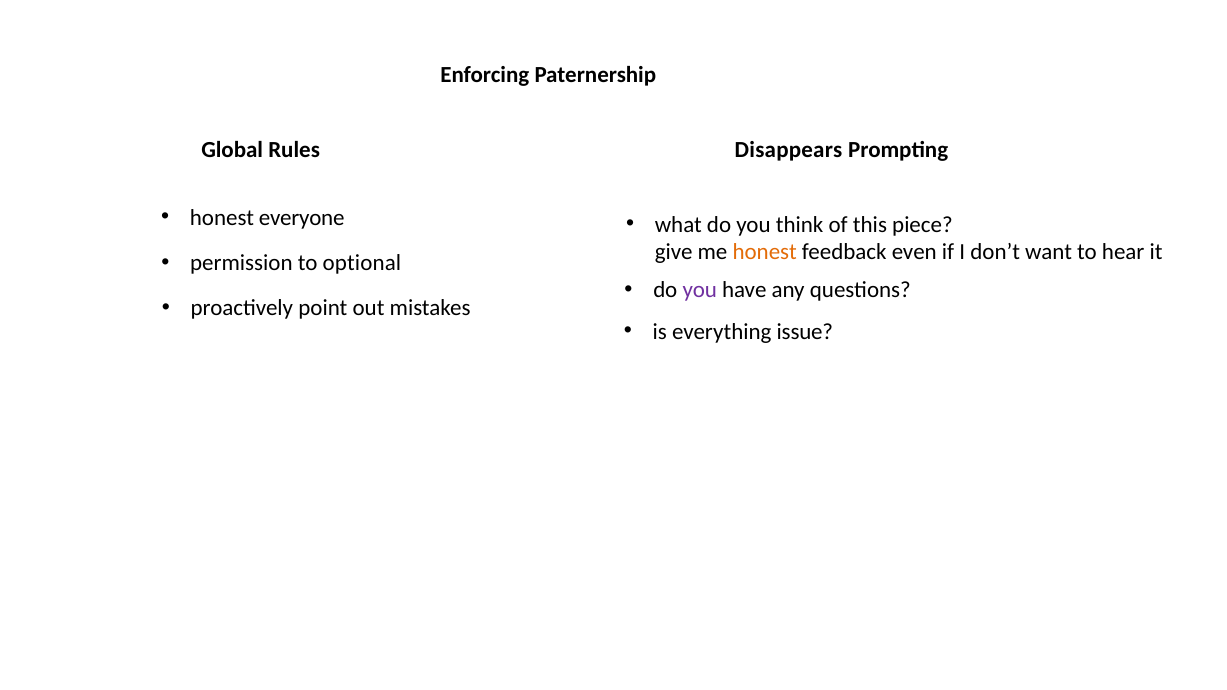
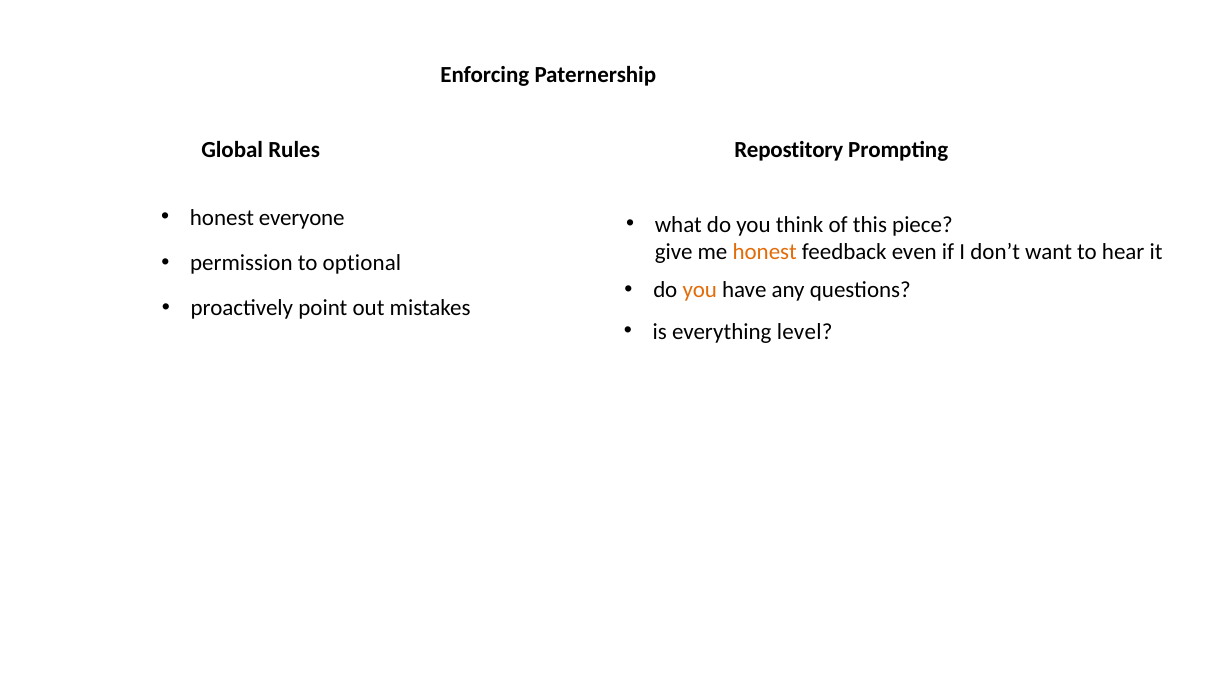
Disappears: Disappears -> Repostitory
you at (700, 290) colour: purple -> orange
issue: issue -> level
